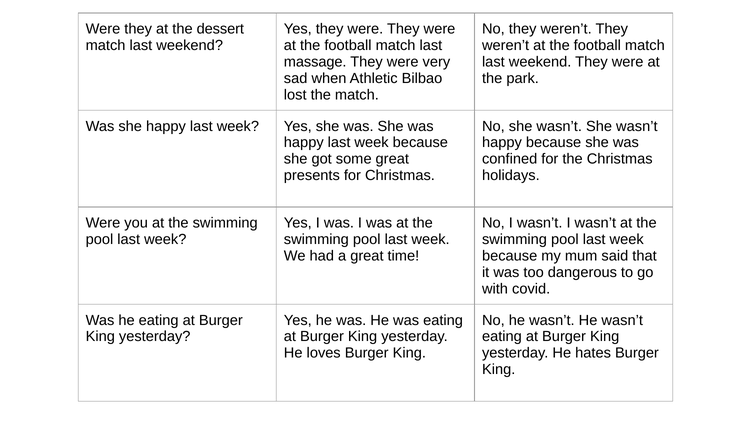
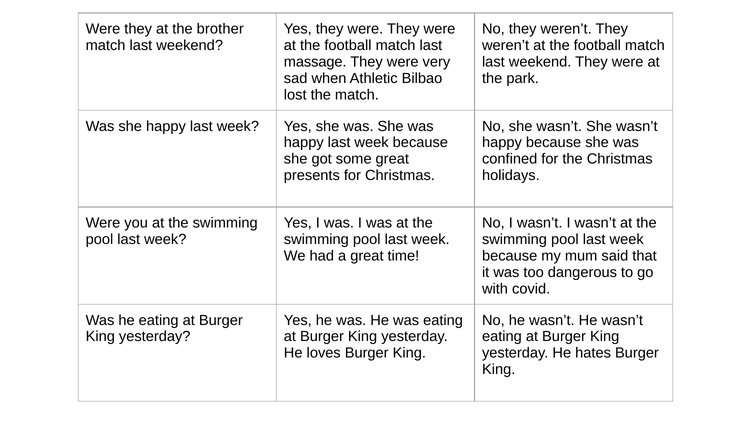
dessert: dessert -> brother
